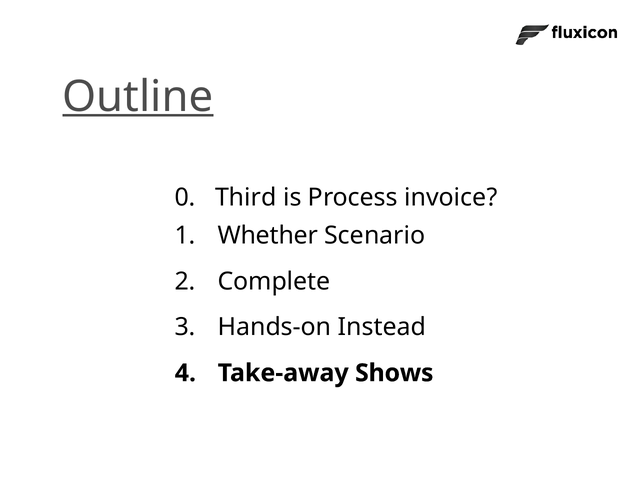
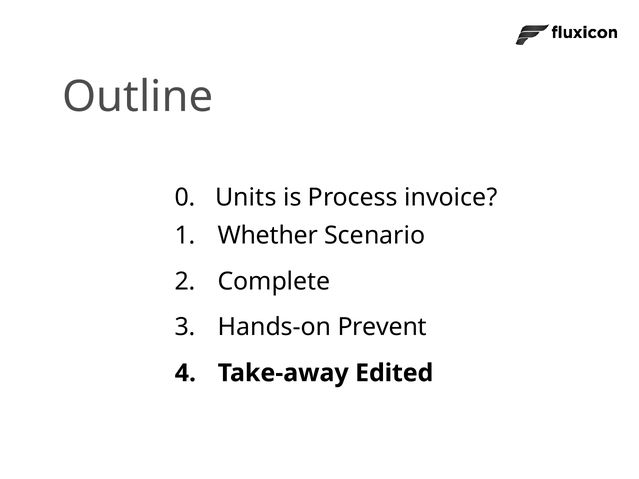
Outline underline: present -> none
Third: Third -> Units
Instead: Instead -> Prevent
Shows: Shows -> Edited
